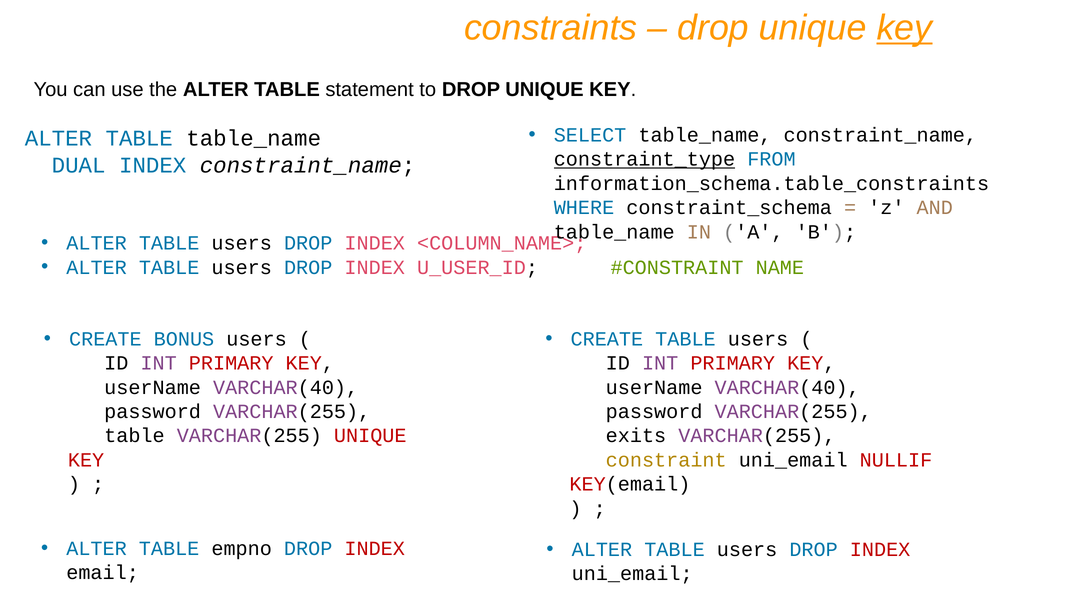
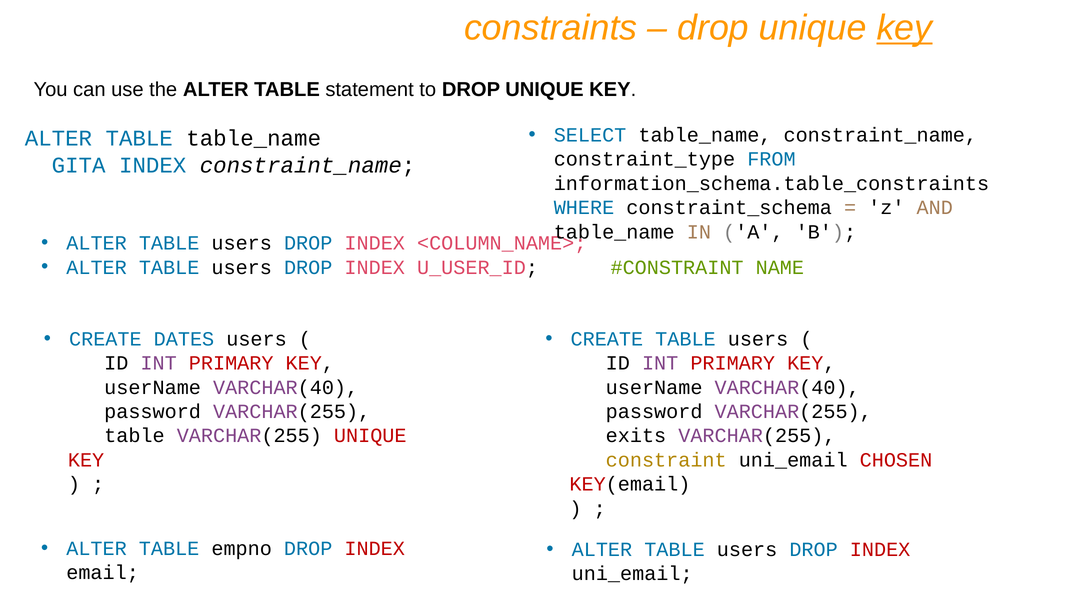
constraint_type underline: present -> none
DUAL: DUAL -> GITA
BONUS: BONUS -> DATES
NULLIF: NULLIF -> CHOSEN
